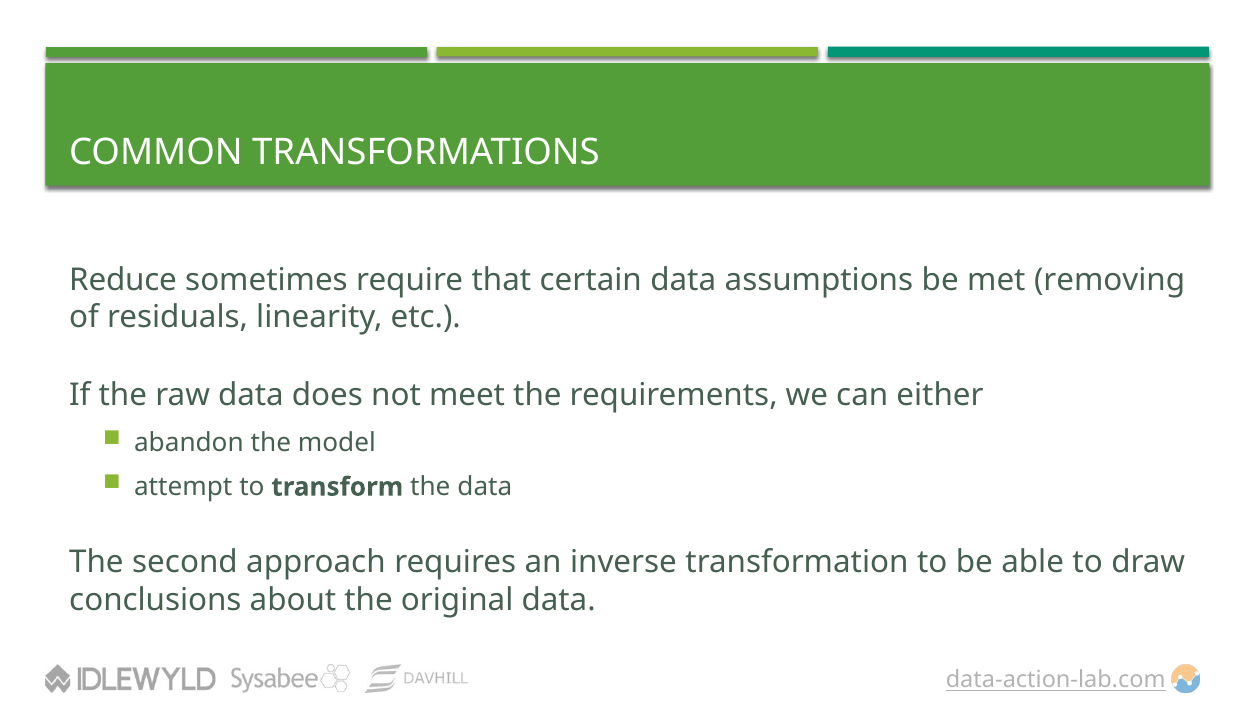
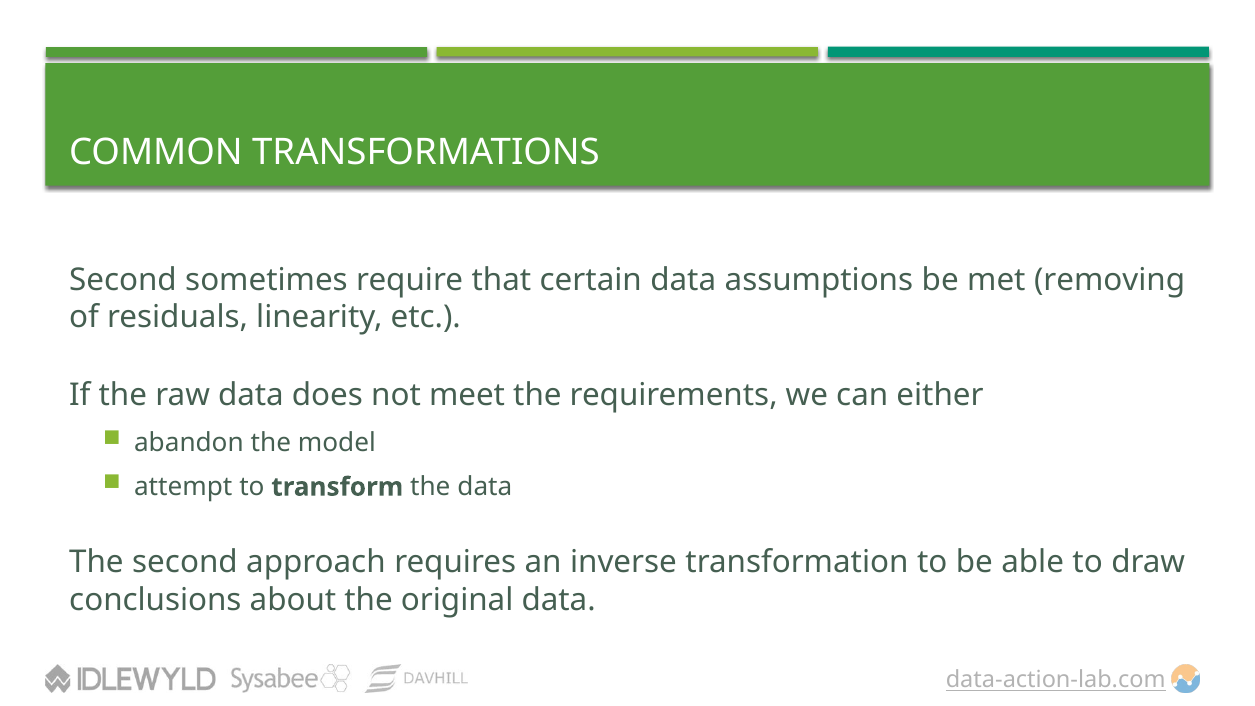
Reduce at (123, 280): Reduce -> Second
